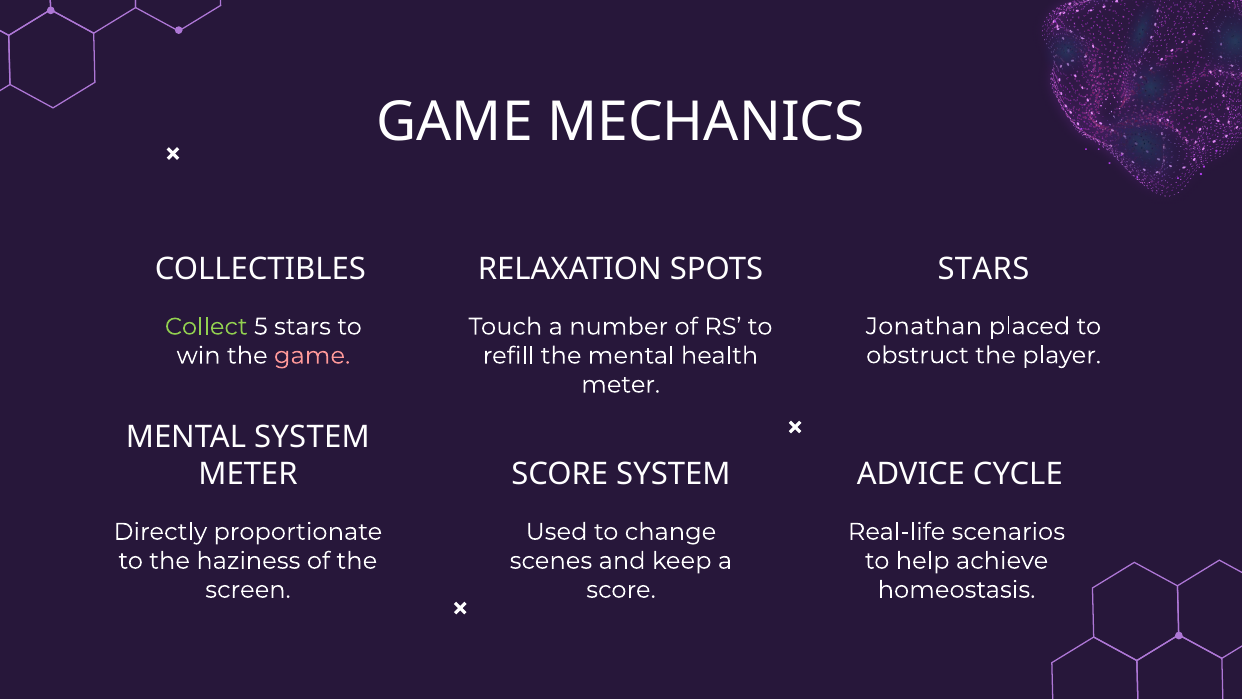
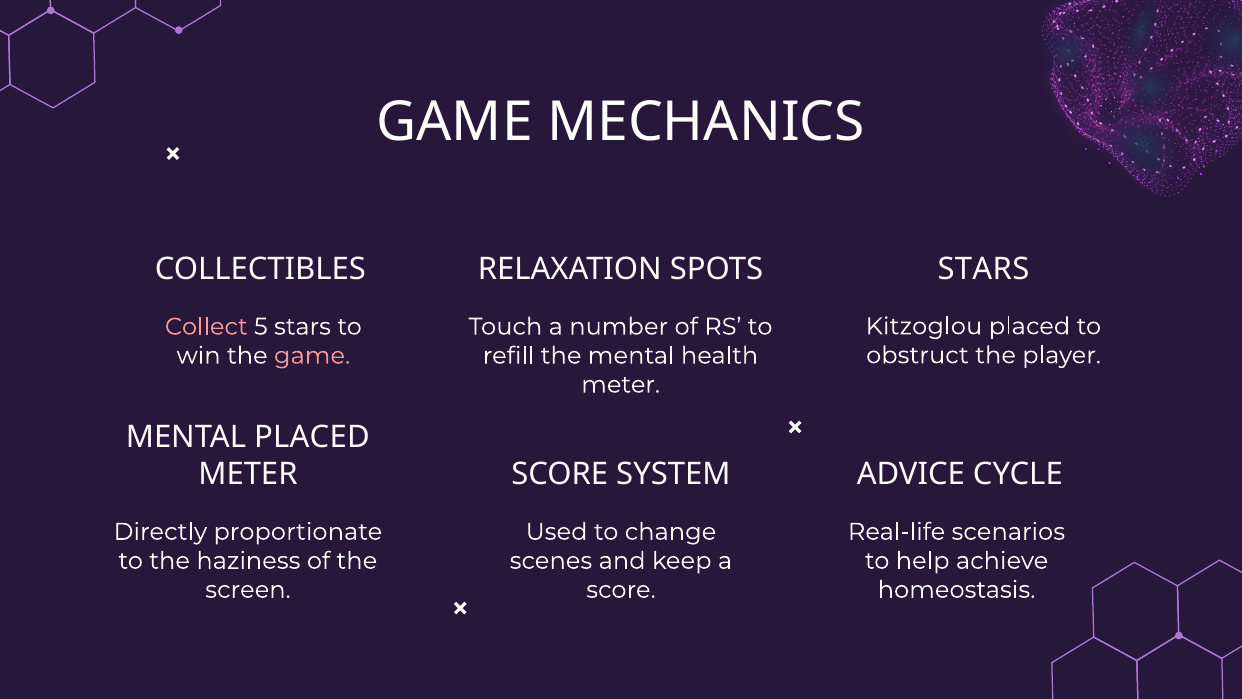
Jonathan: Jonathan -> Kitzoglou
Collect colour: light green -> pink
MENTAL SYSTEM: SYSTEM -> PLACED
